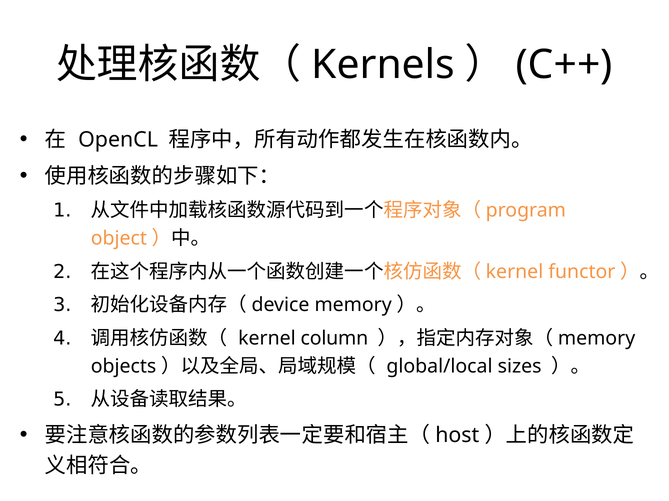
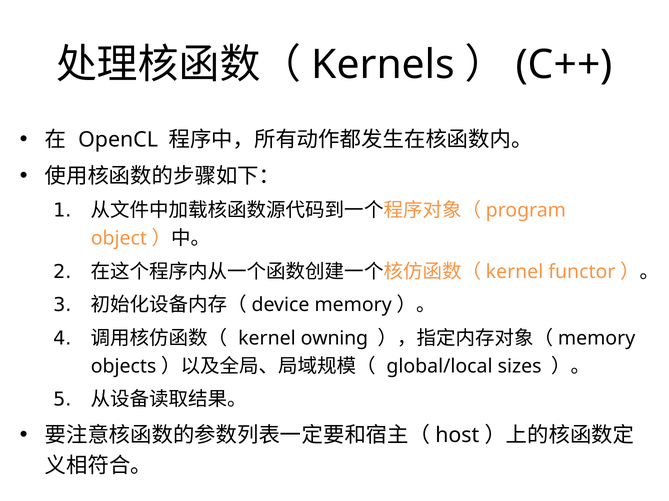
column: column -> owning
